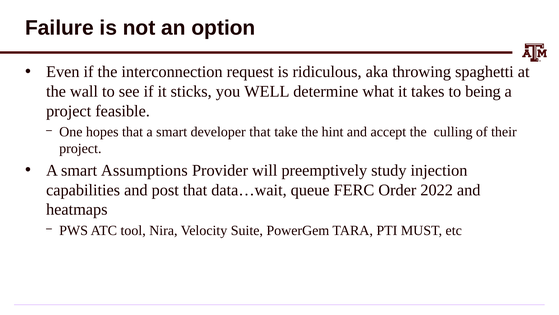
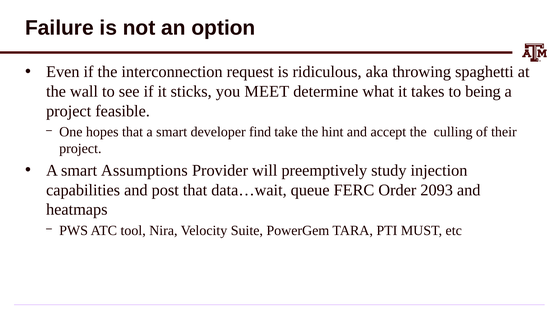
WELL: WELL -> MEET
developer that: that -> find
2022: 2022 -> 2093
